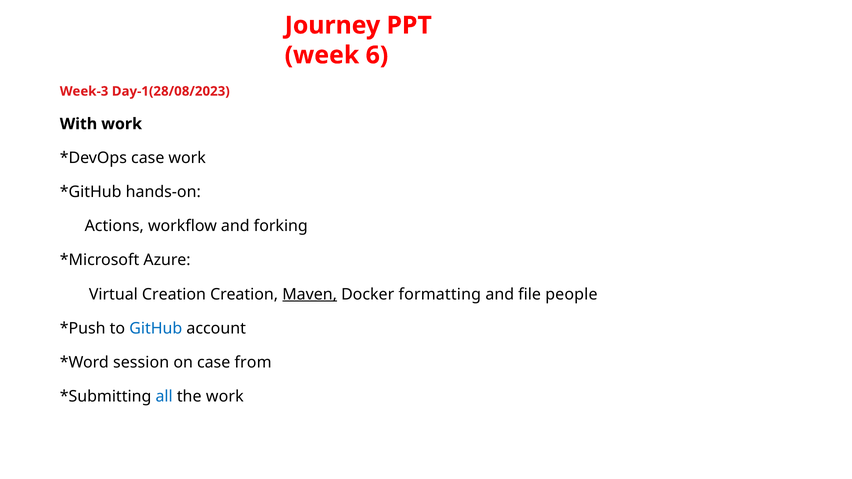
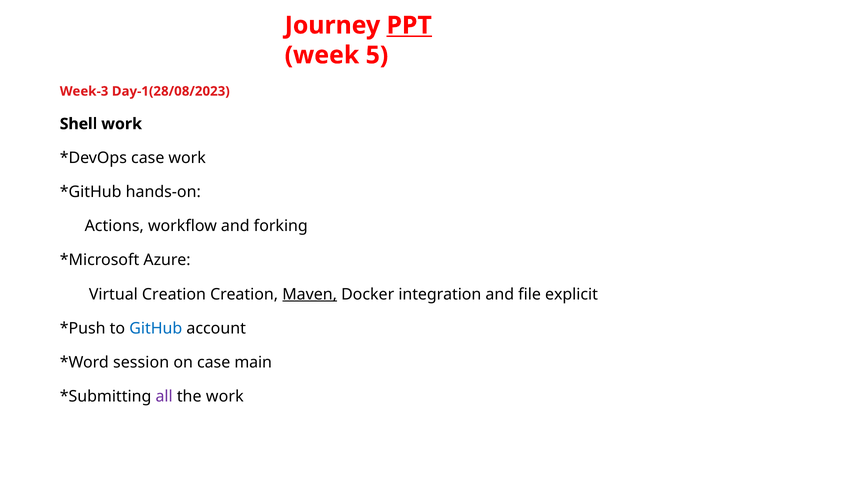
PPT underline: none -> present
6: 6 -> 5
With: With -> Shell
formatting: formatting -> integration
people: people -> explicit
from: from -> main
all colour: blue -> purple
